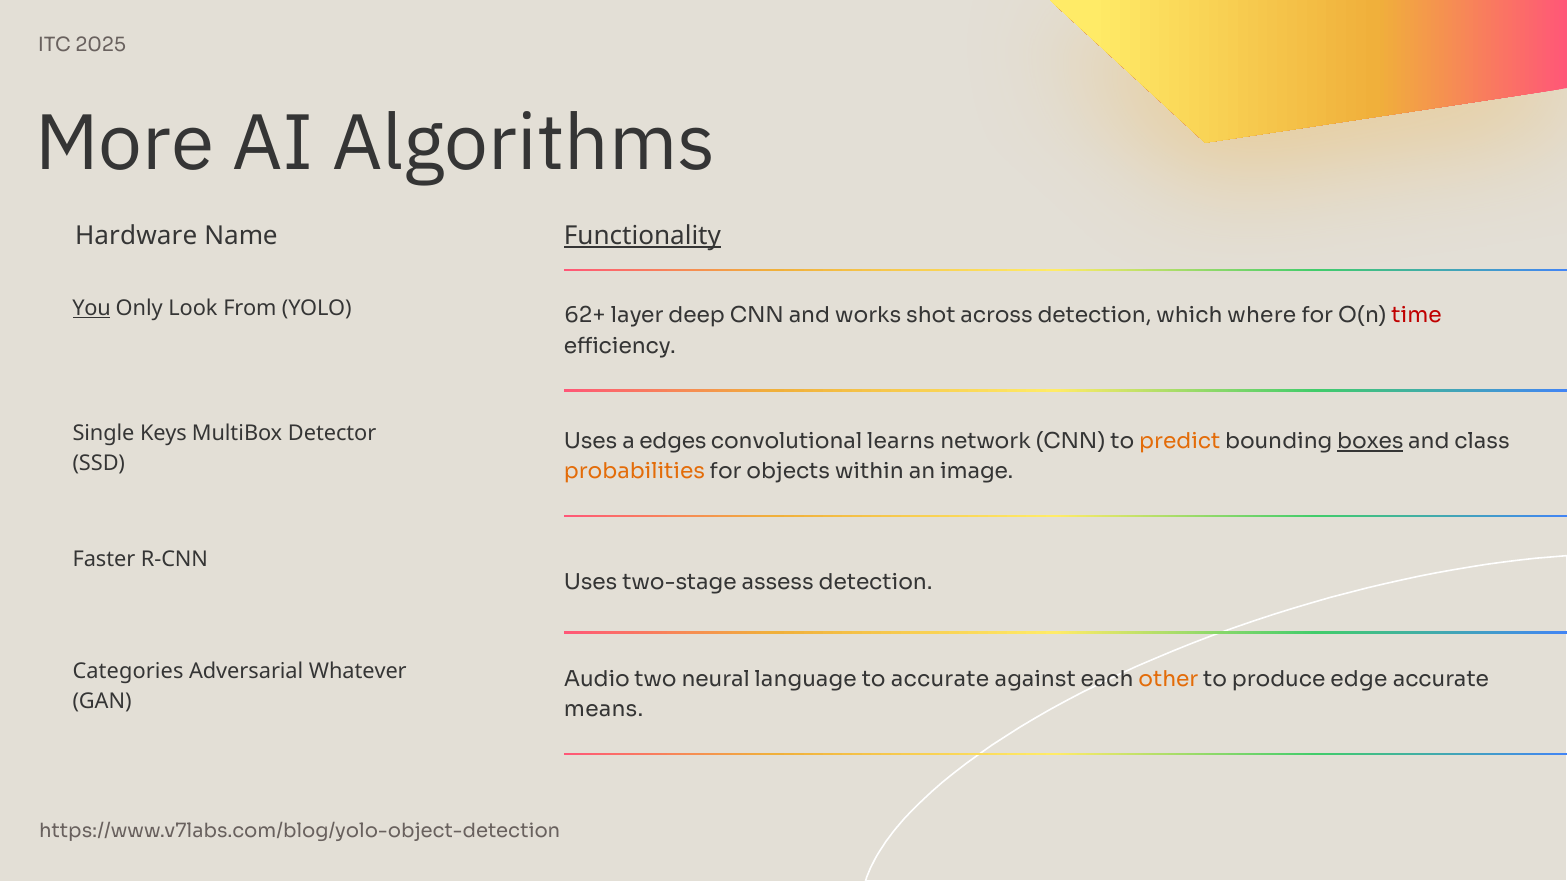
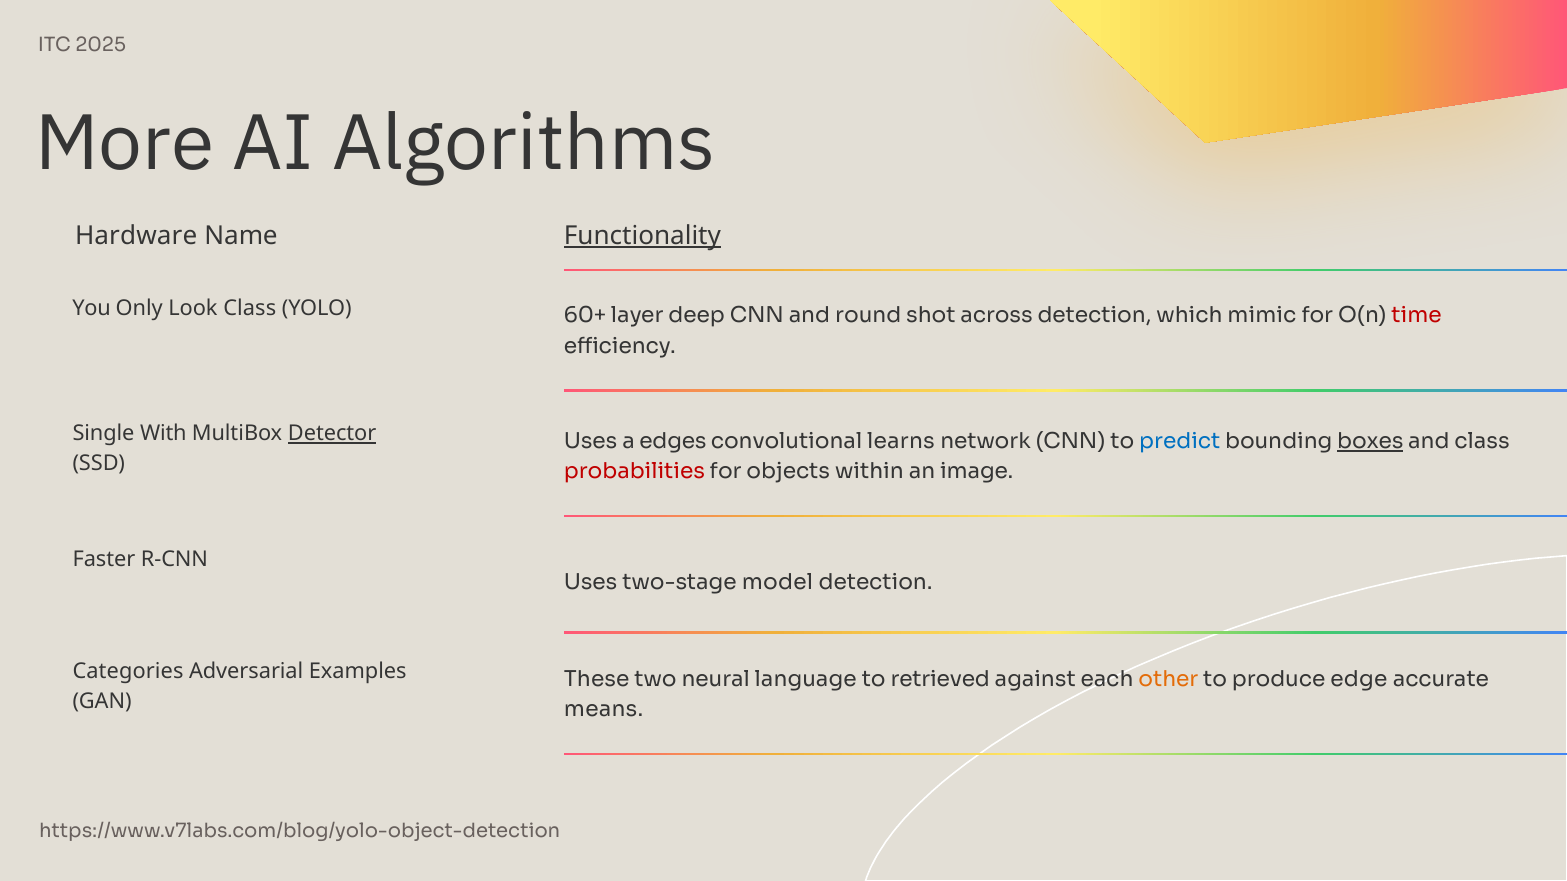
You underline: present -> none
Look From: From -> Class
62+: 62+ -> 60+
works: works -> round
where: where -> mimic
Keys: Keys -> With
Detector underline: none -> present
predict colour: orange -> blue
probabilities colour: orange -> red
assess: assess -> model
Whatever: Whatever -> Examples
Audio: Audio -> These
to accurate: accurate -> retrieved
